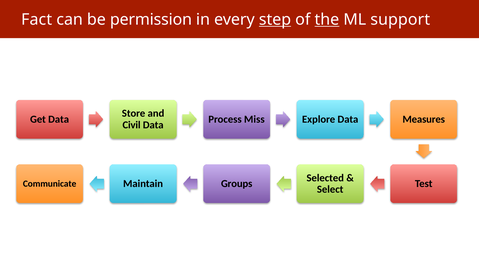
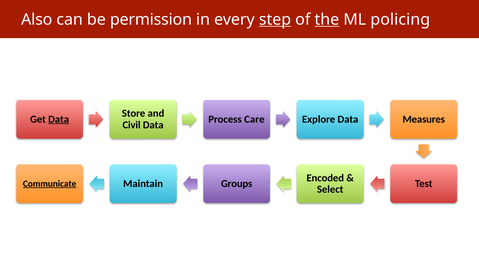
Fact: Fact -> Also
support: support -> policing
Data at (59, 119) underline: none -> present
Miss: Miss -> Care
Selected: Selected -> Encoded
Communicate underline: none -> present
